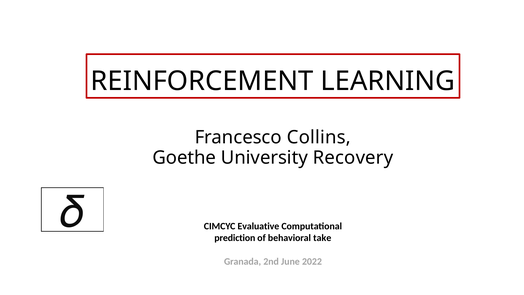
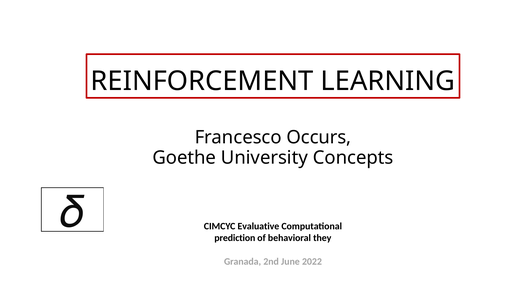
Collins: Collins -> Occurs
Recovery: Recovery -> Concepts
take: take -> they
